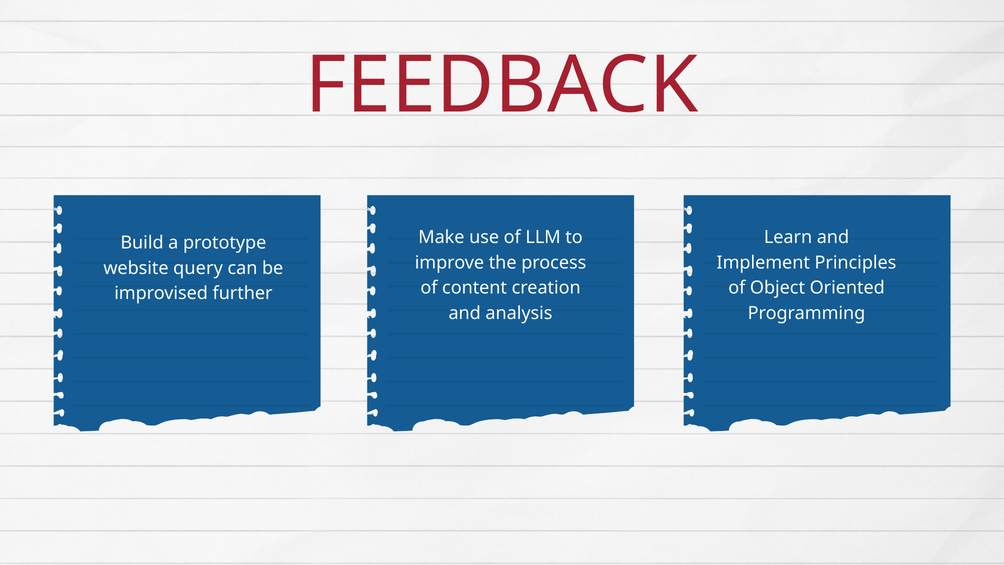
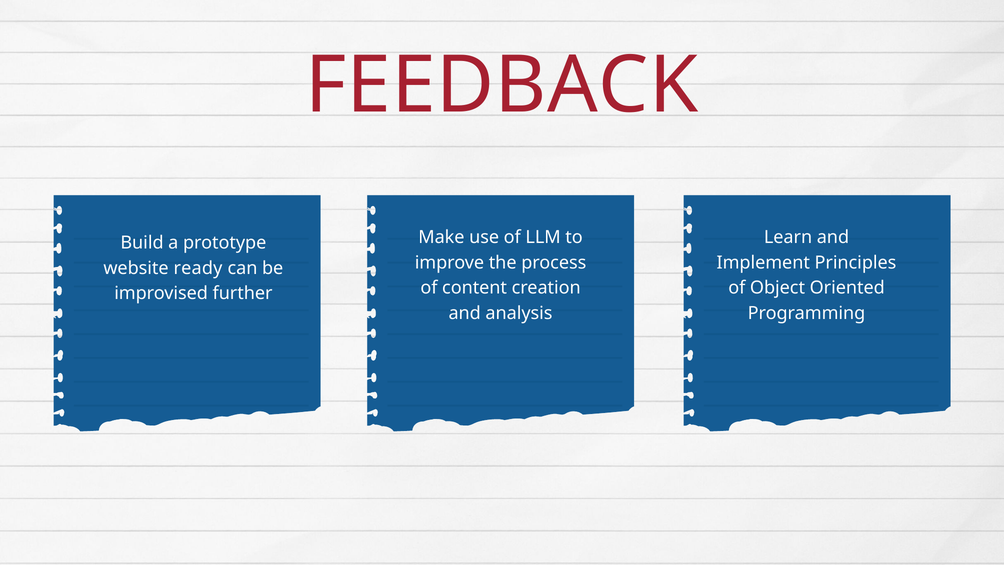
query: query -> ready
